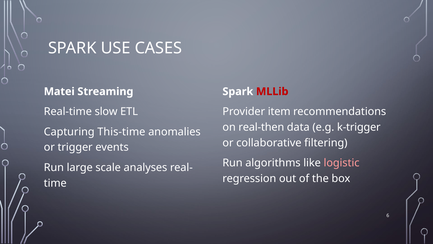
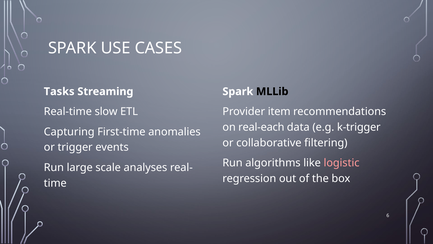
Matei: Matei -> Tasks
MLLib colour: red -> black
real-then: real-then -> real-each
This-time: This-time -> First-time
